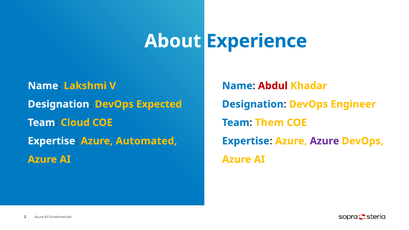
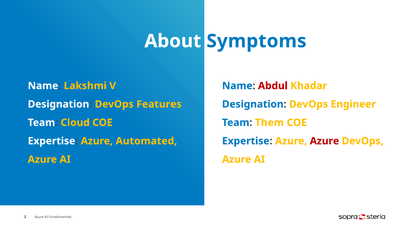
Experience: Experience -> Symptoms
Expected: Expected -> Features
Azure at (324, 141) colour: purple -> red
